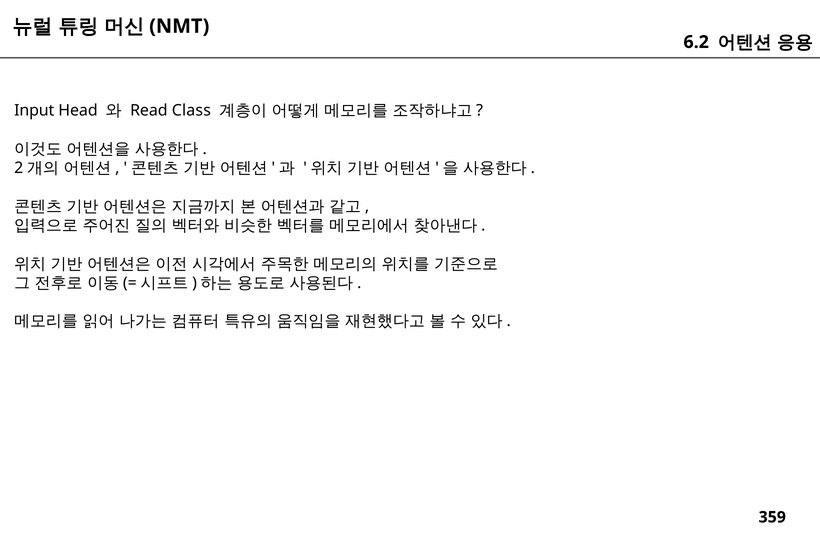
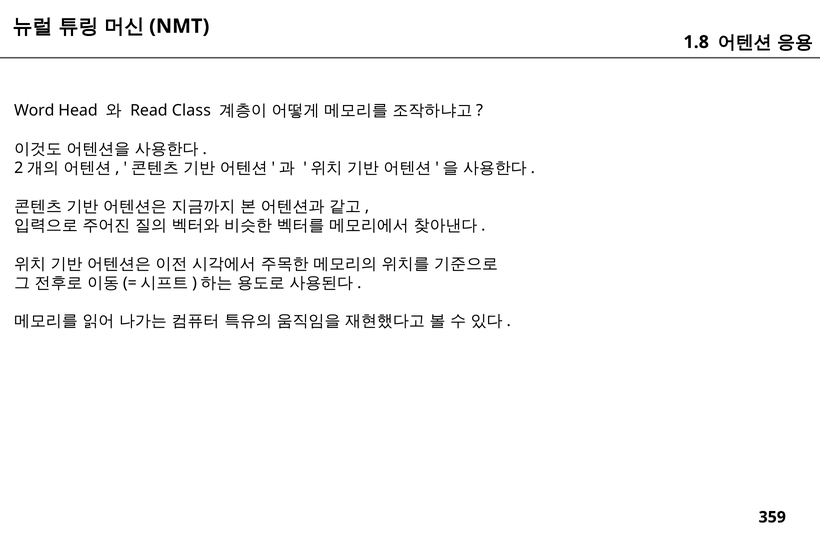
6.2: 6.2 -> 1.8
Input: Input -> Word
